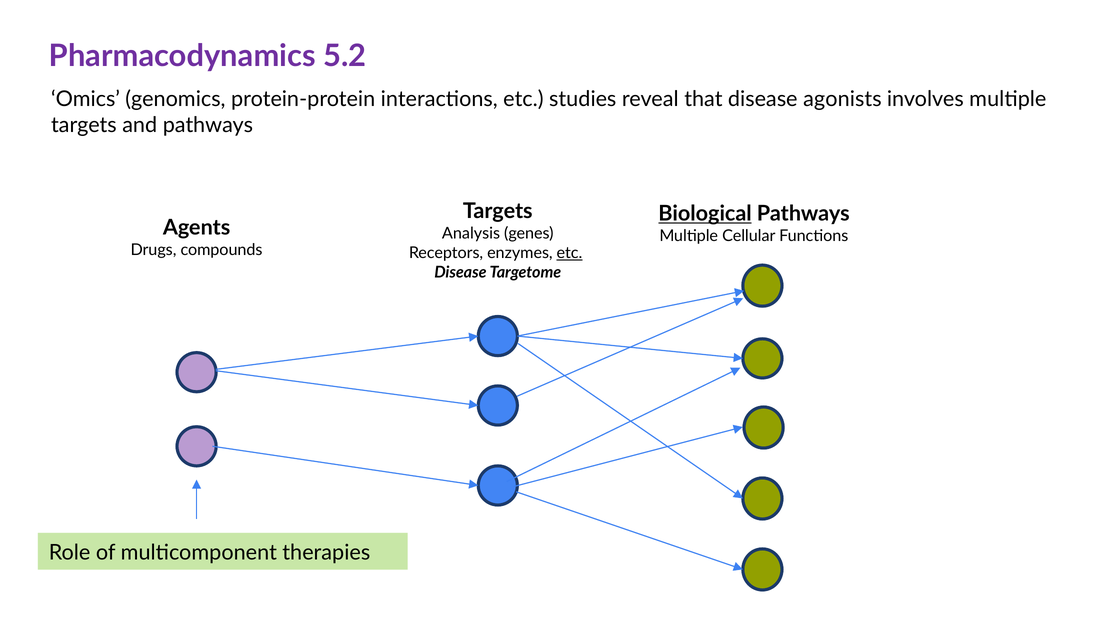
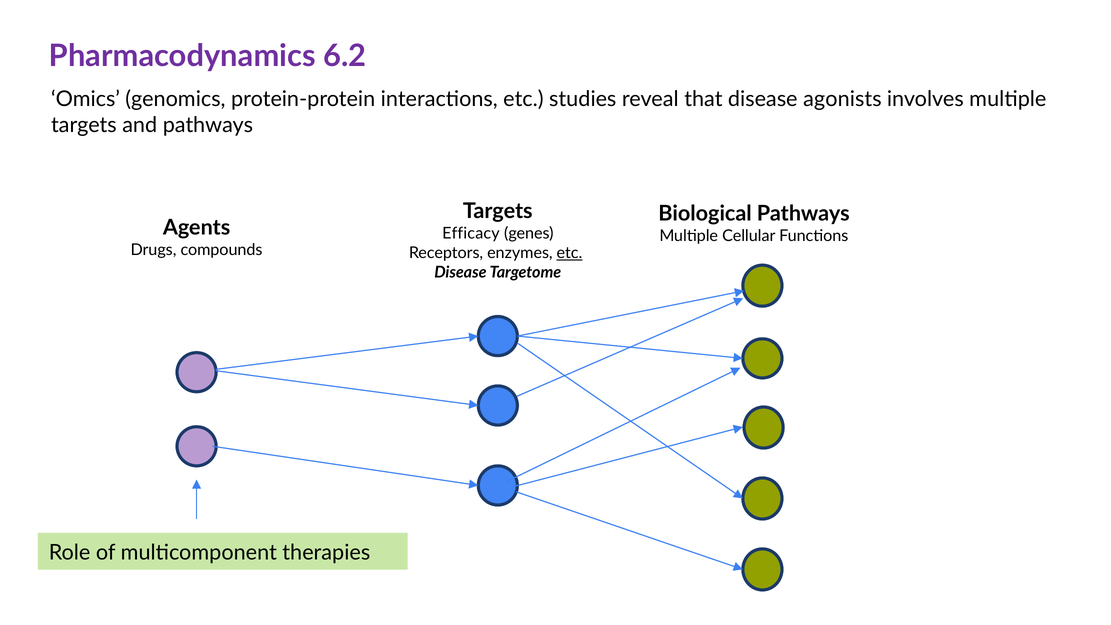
5.2: 5.2 -> 6.2
Biological underline: present -> none
Analysis: Analysis -> Efficacy
